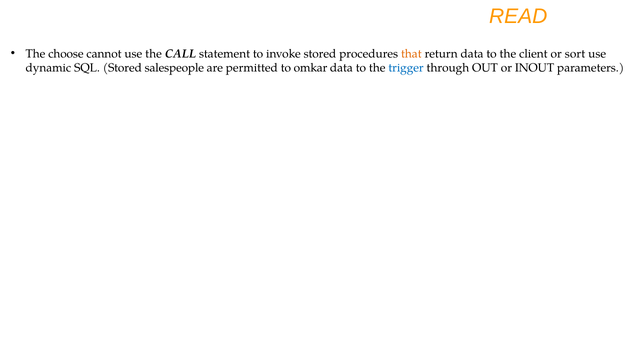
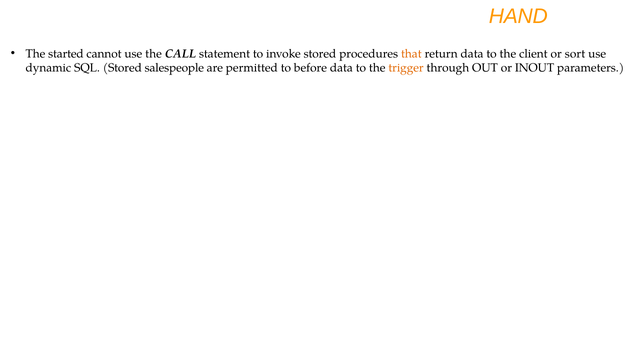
READ: READ -> HAND
choose: choose -> started
omkar: omkar -> before
trigger colour: blue -> orange
